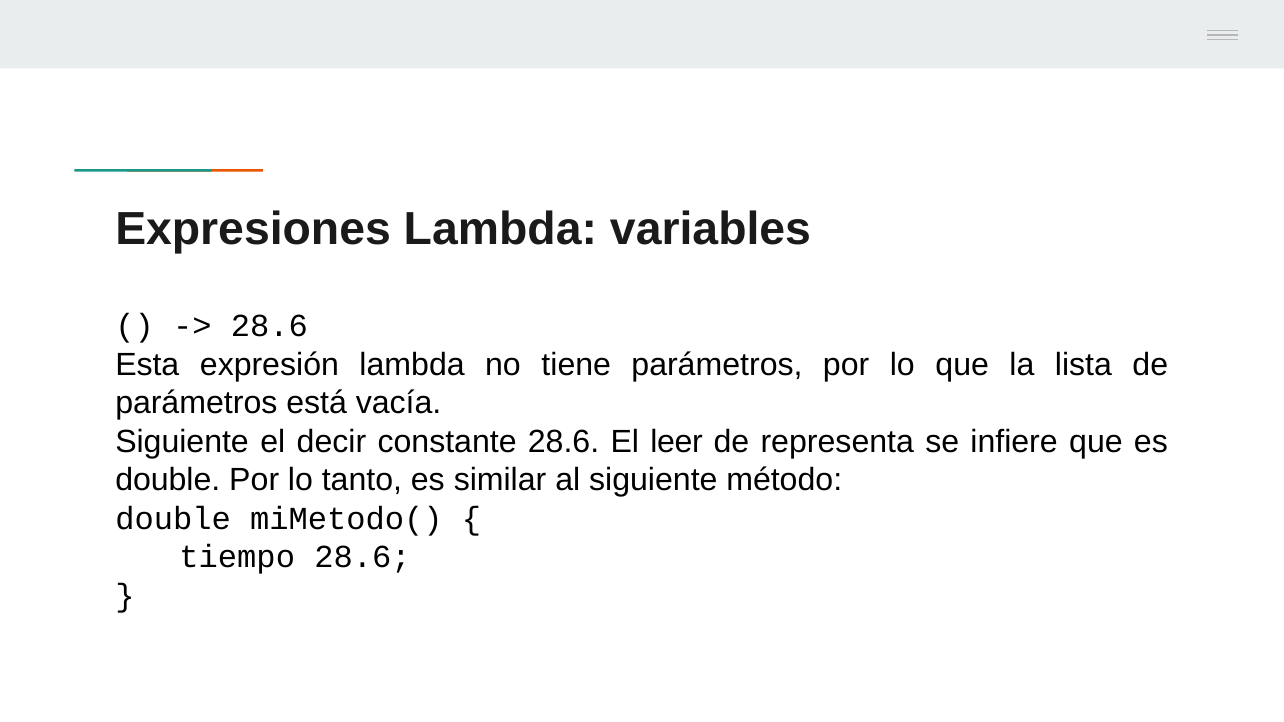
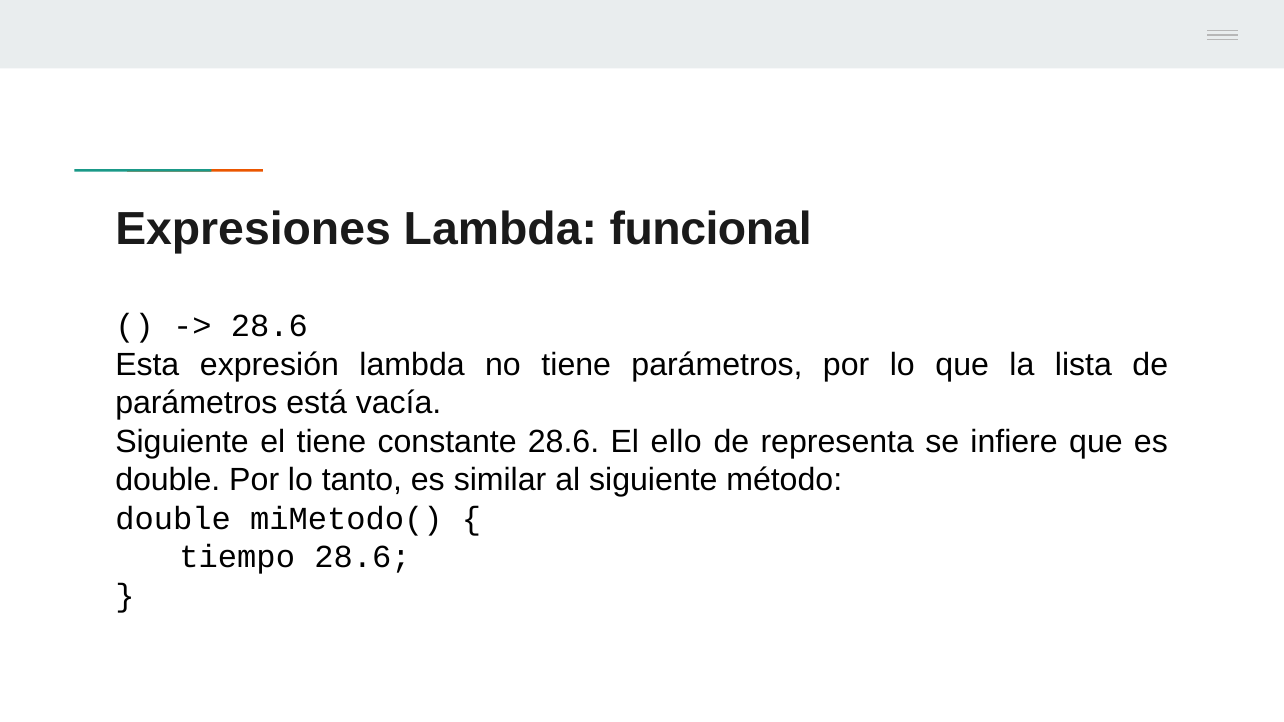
variables: variables -> funcional
el decir: decir -> tiene
leer: leer -> ello
